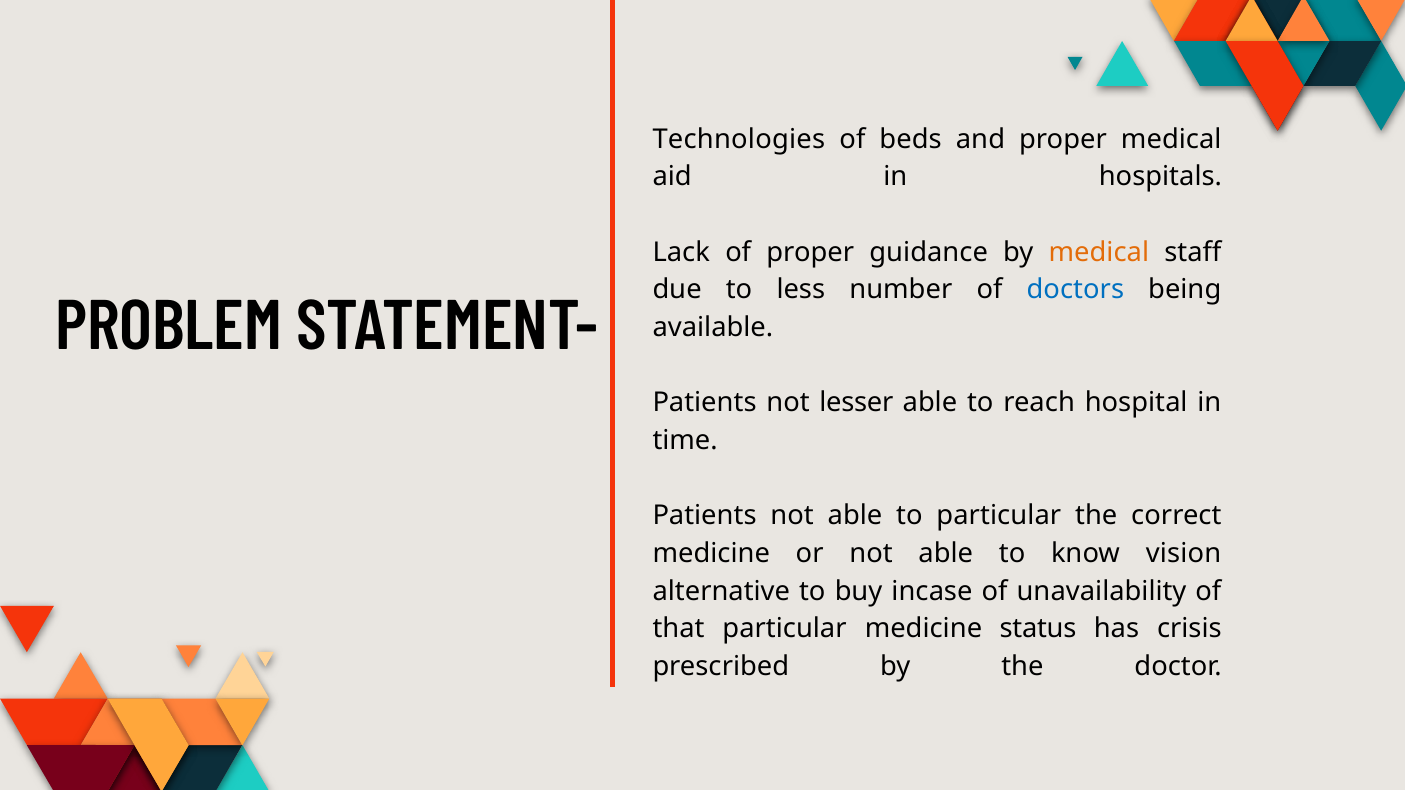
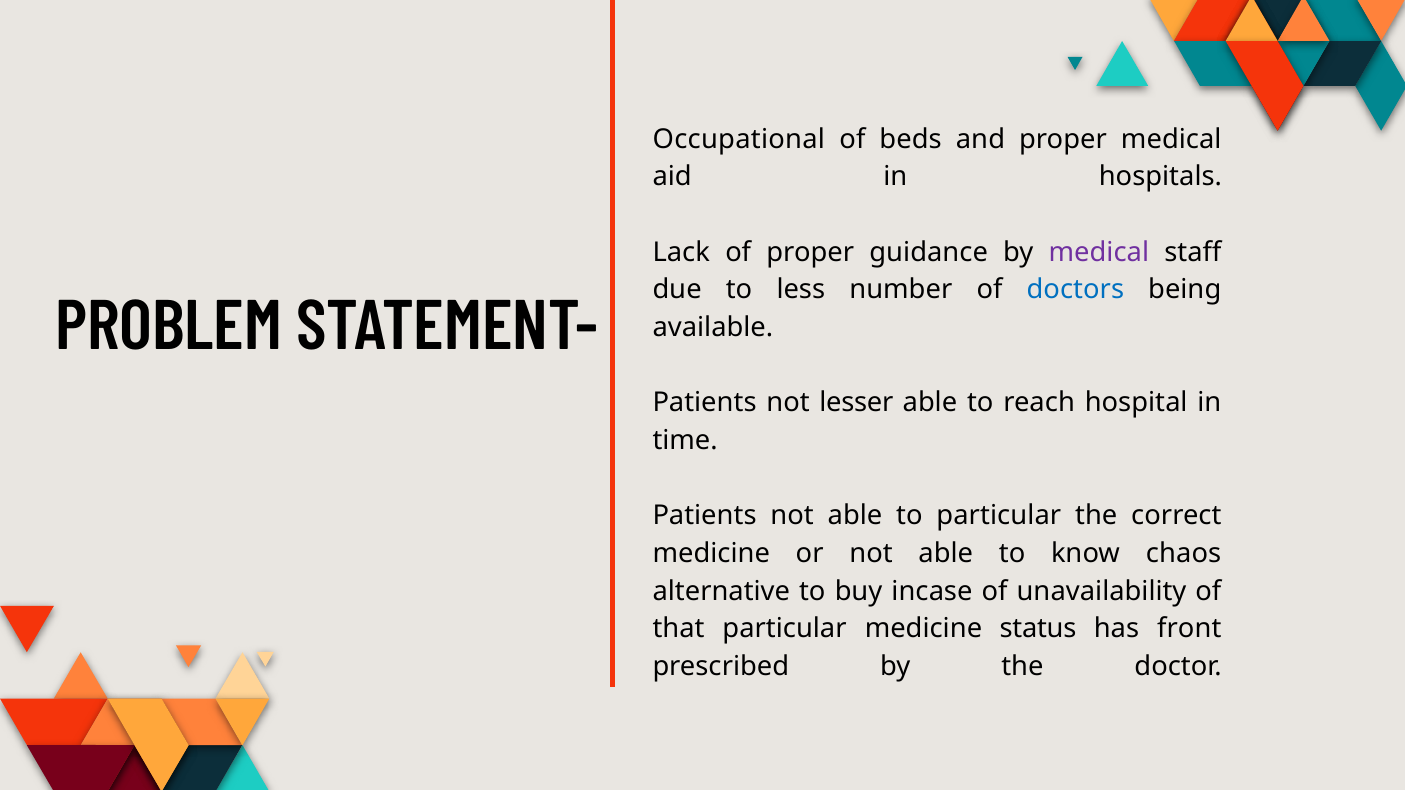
Technologies: Technologies -> Occupational
medical at (1099, 252) colour: orange -> purple
vision: vision -> chaos
crisis: crisis -> front
